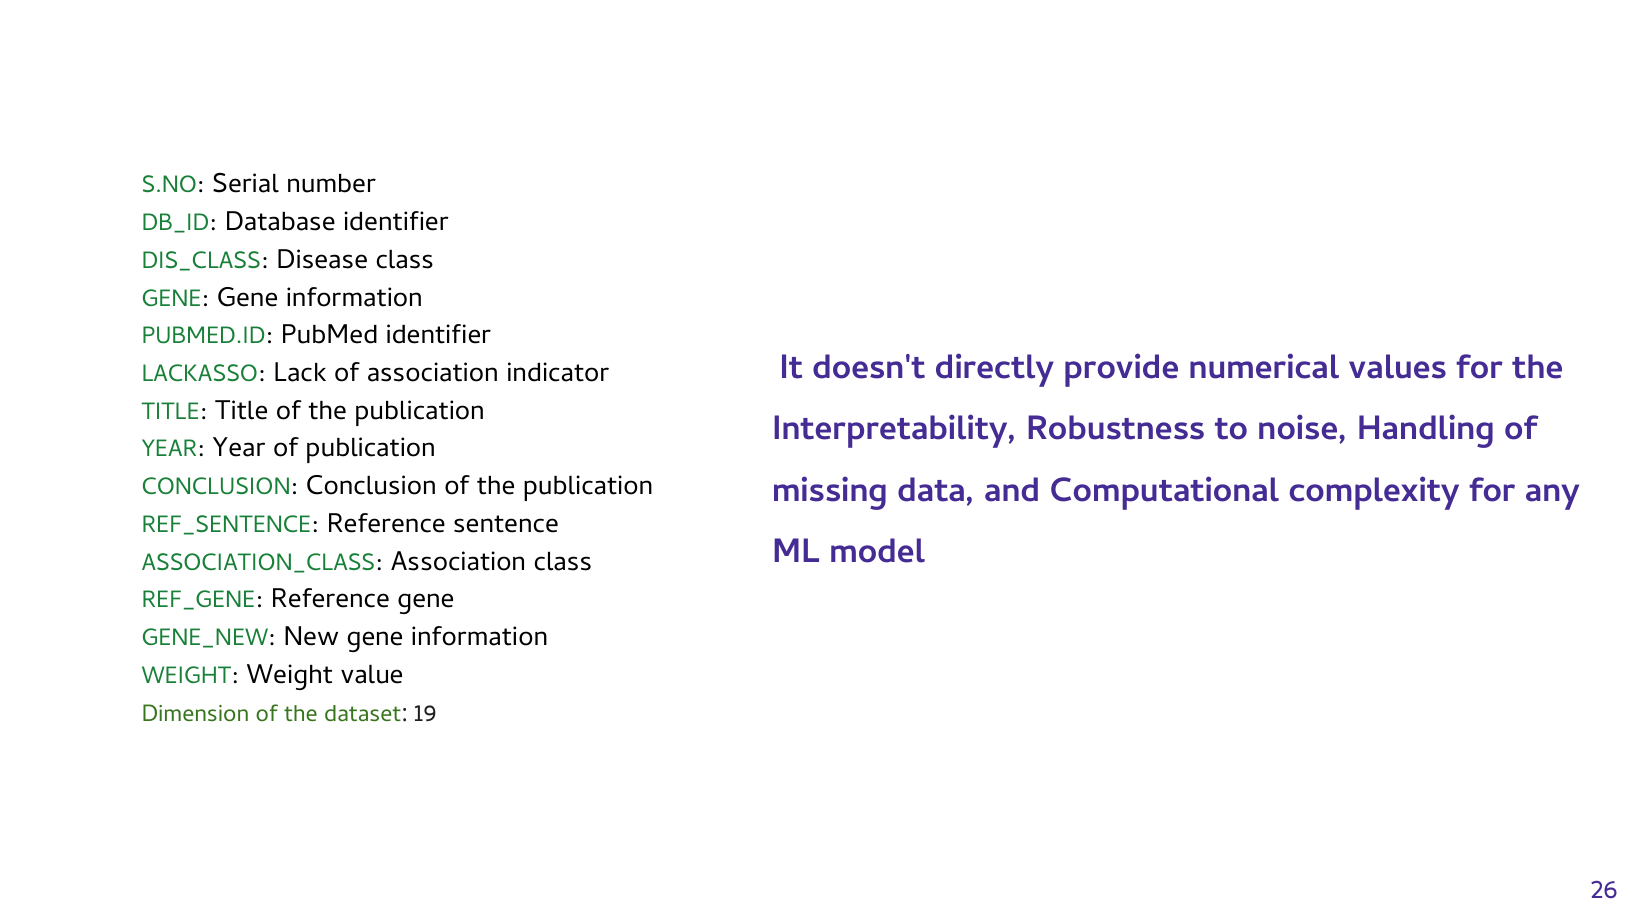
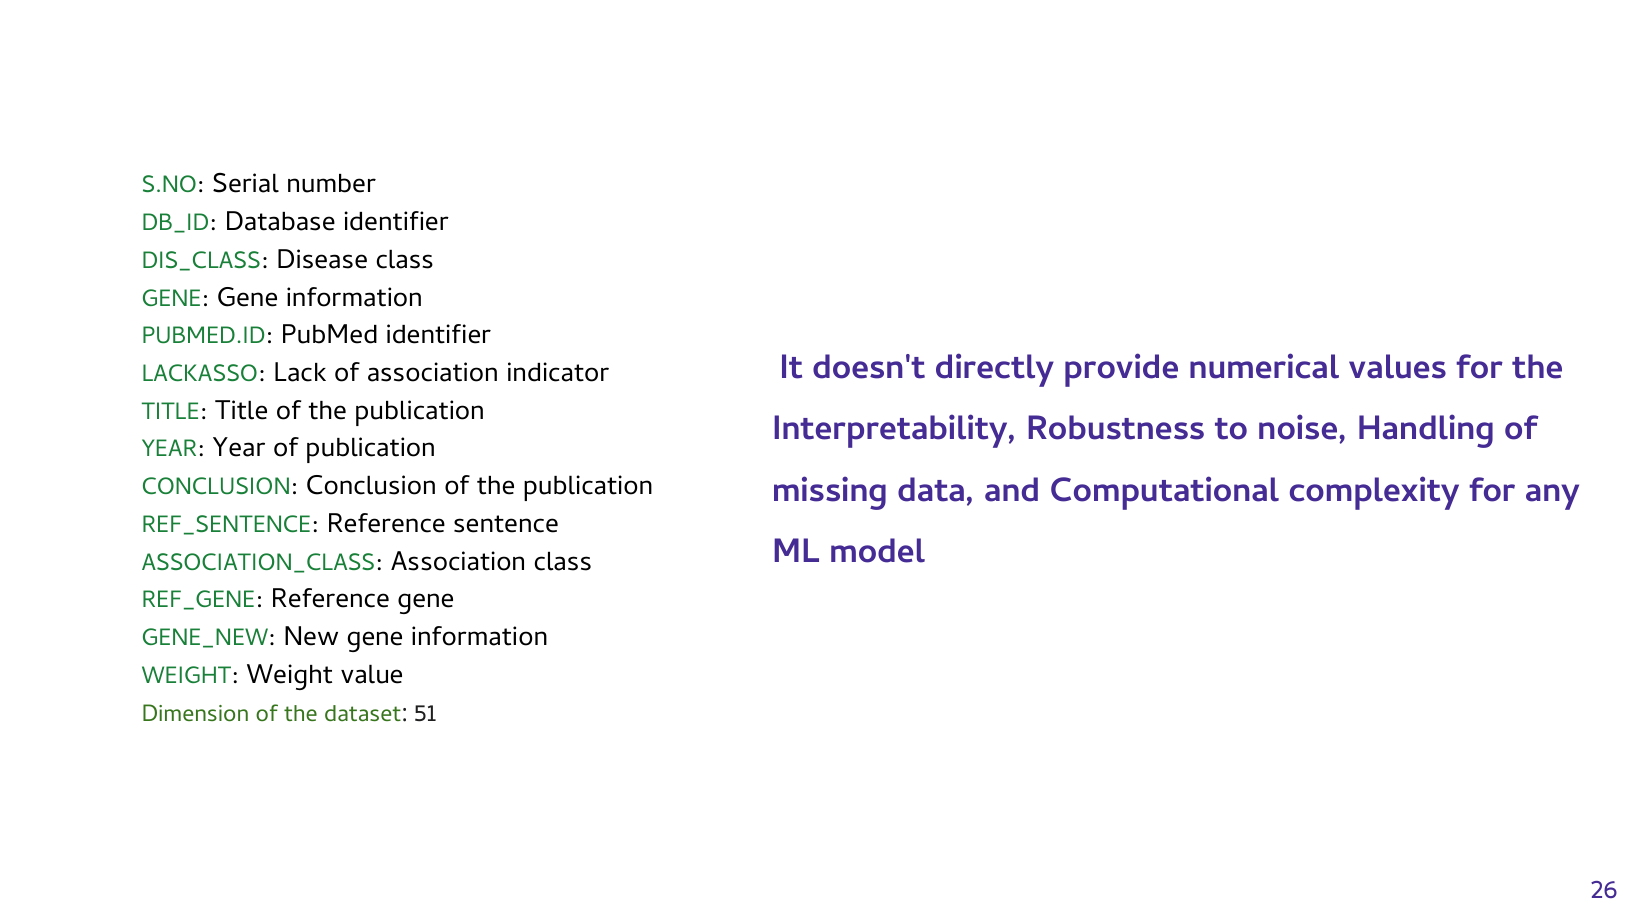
19: 19 -> 51
